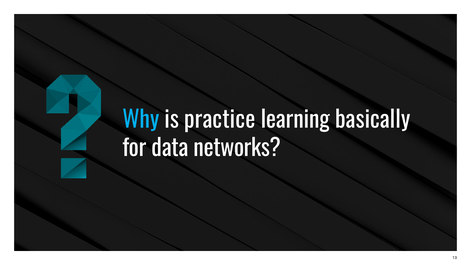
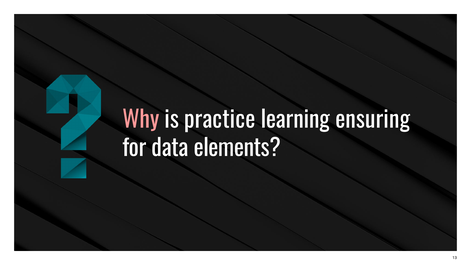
Why colour: light blue -> pink
basically: basically -> ensuring
networks: networks -> elements
